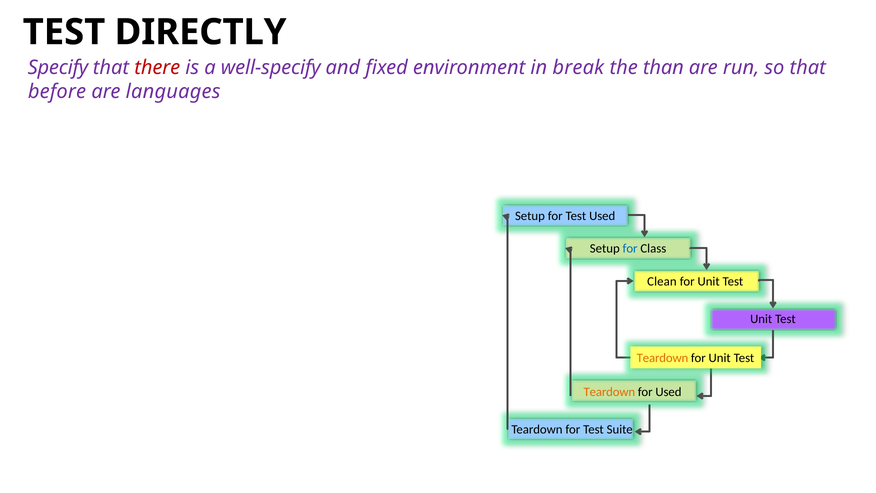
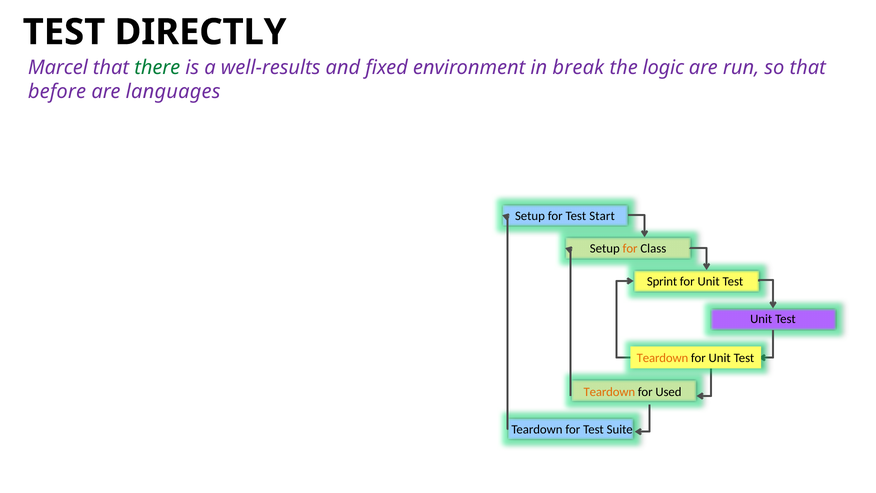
Specify: Specify -> Marcel
there colour: red -> green
well-specify: well-specify -> well-results
than: than -> logic
Test Used: Used -> Start
for at (630, 248) colour: blue -> orange
Clean: Clean -> Sprint
